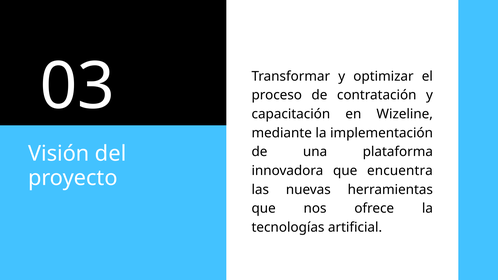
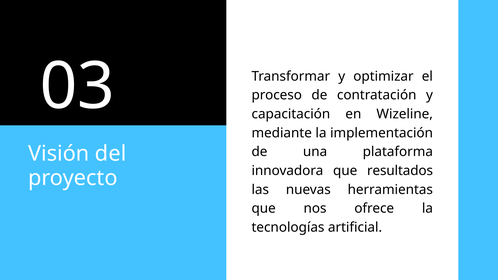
encuentra: encuentra -> resultados
